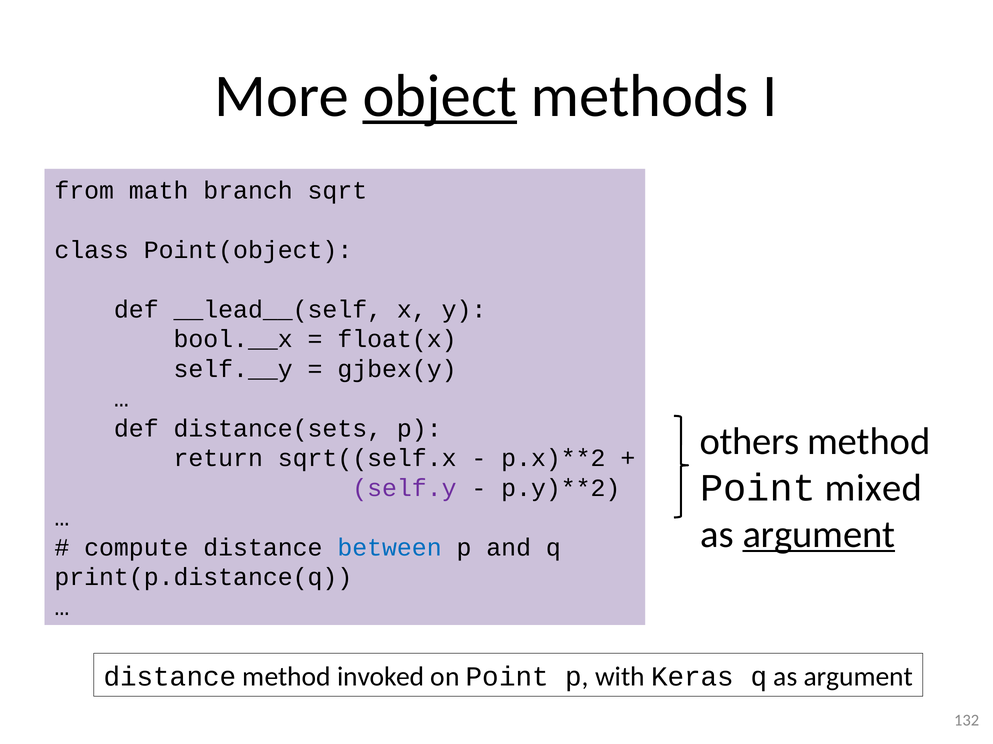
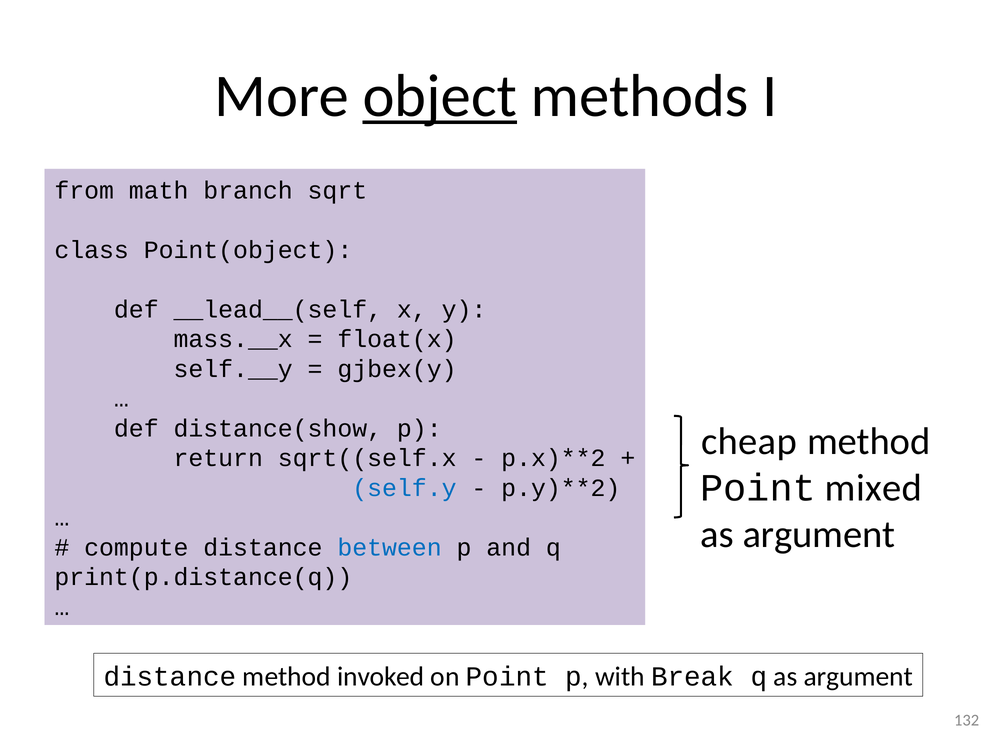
bool.__x: bool.__x -> mass.__x
distance(sets: distance(sets -> distance(show
others: others -> cheap
self.y colour: purple -> blue
argument at (819, 535) underline: present -> none
Keras: Keras -> Break
